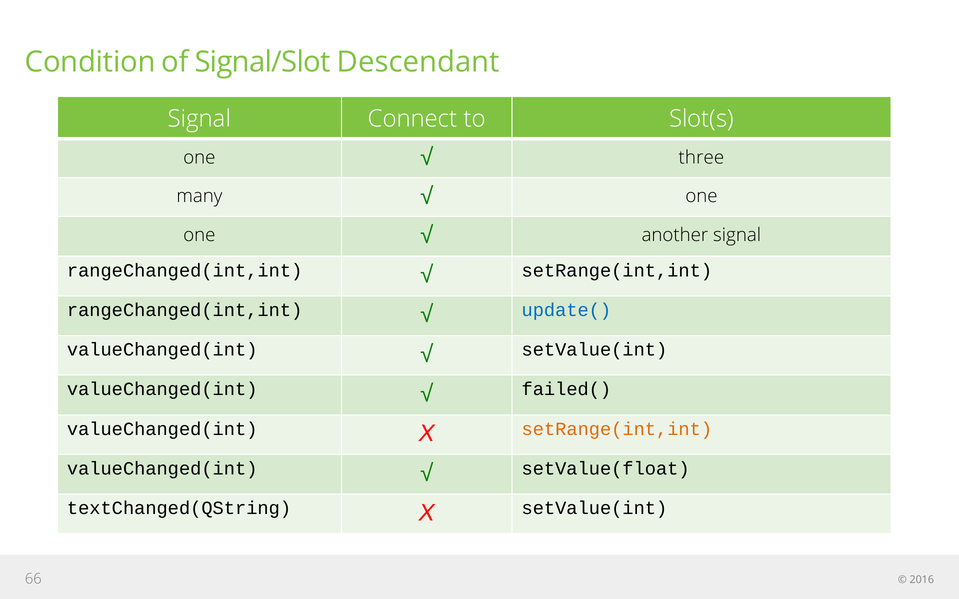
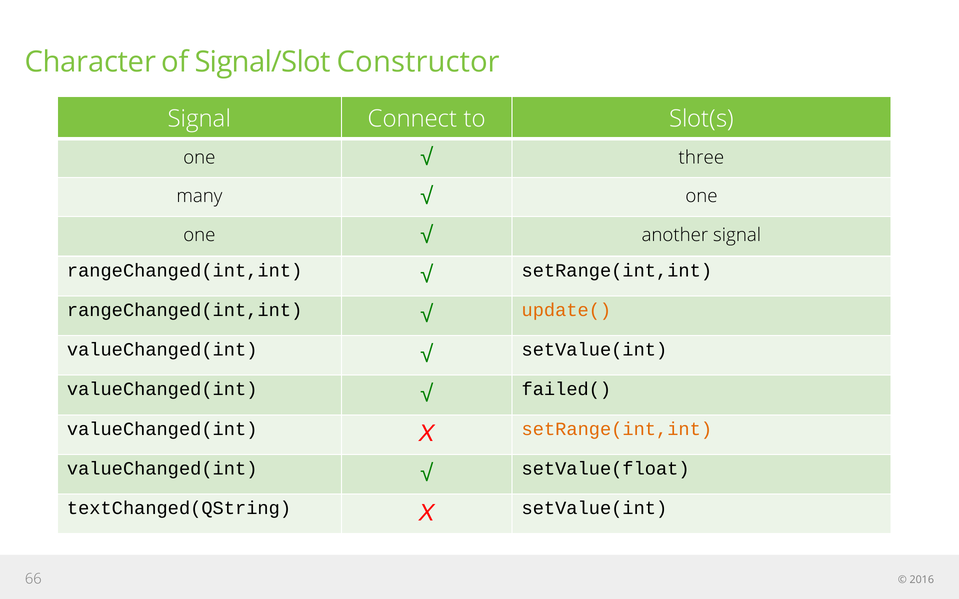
Condition: Condition -> Character
Descendant: Descendant -> Constructor
update( colour: blue -> orange
